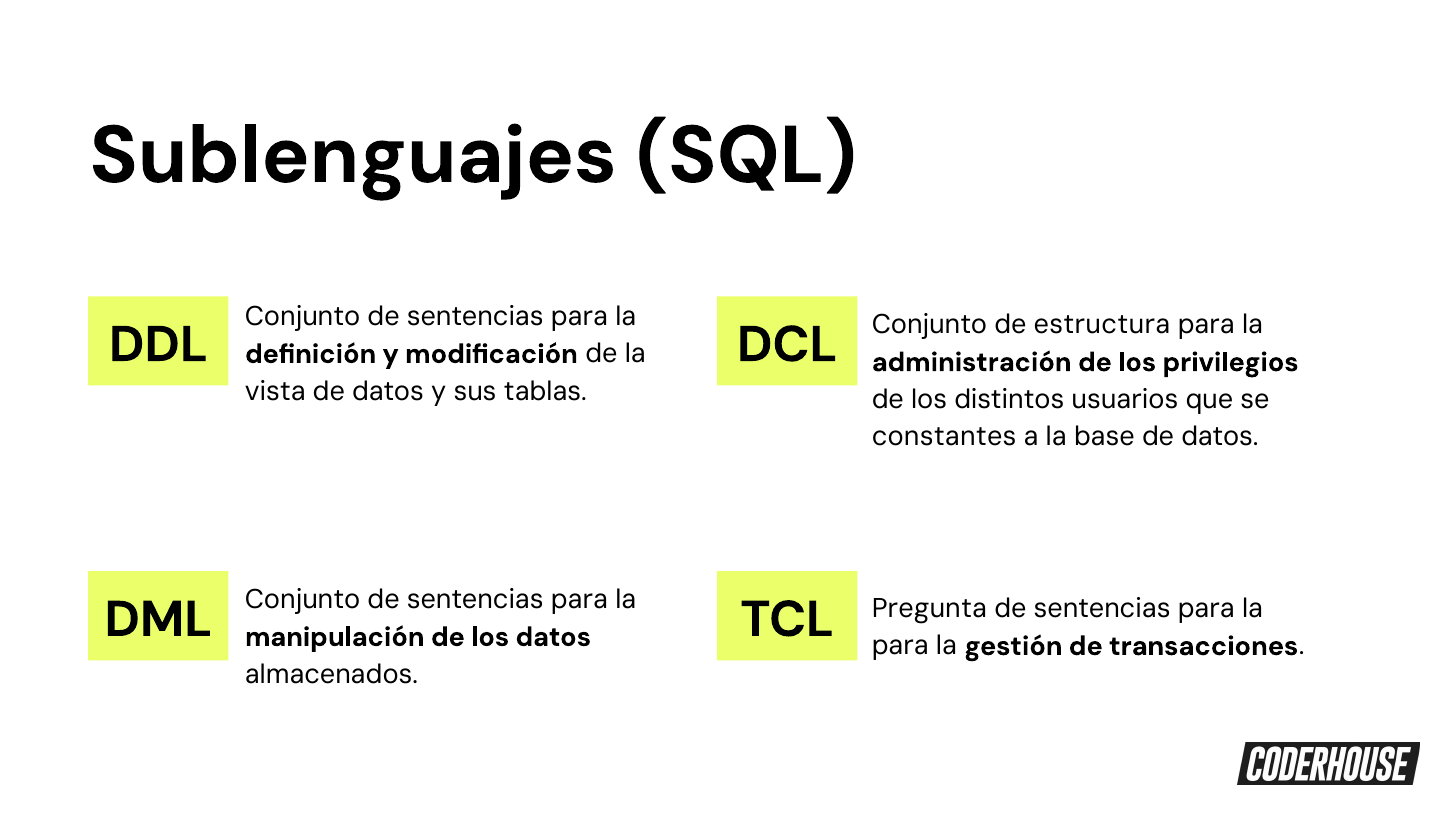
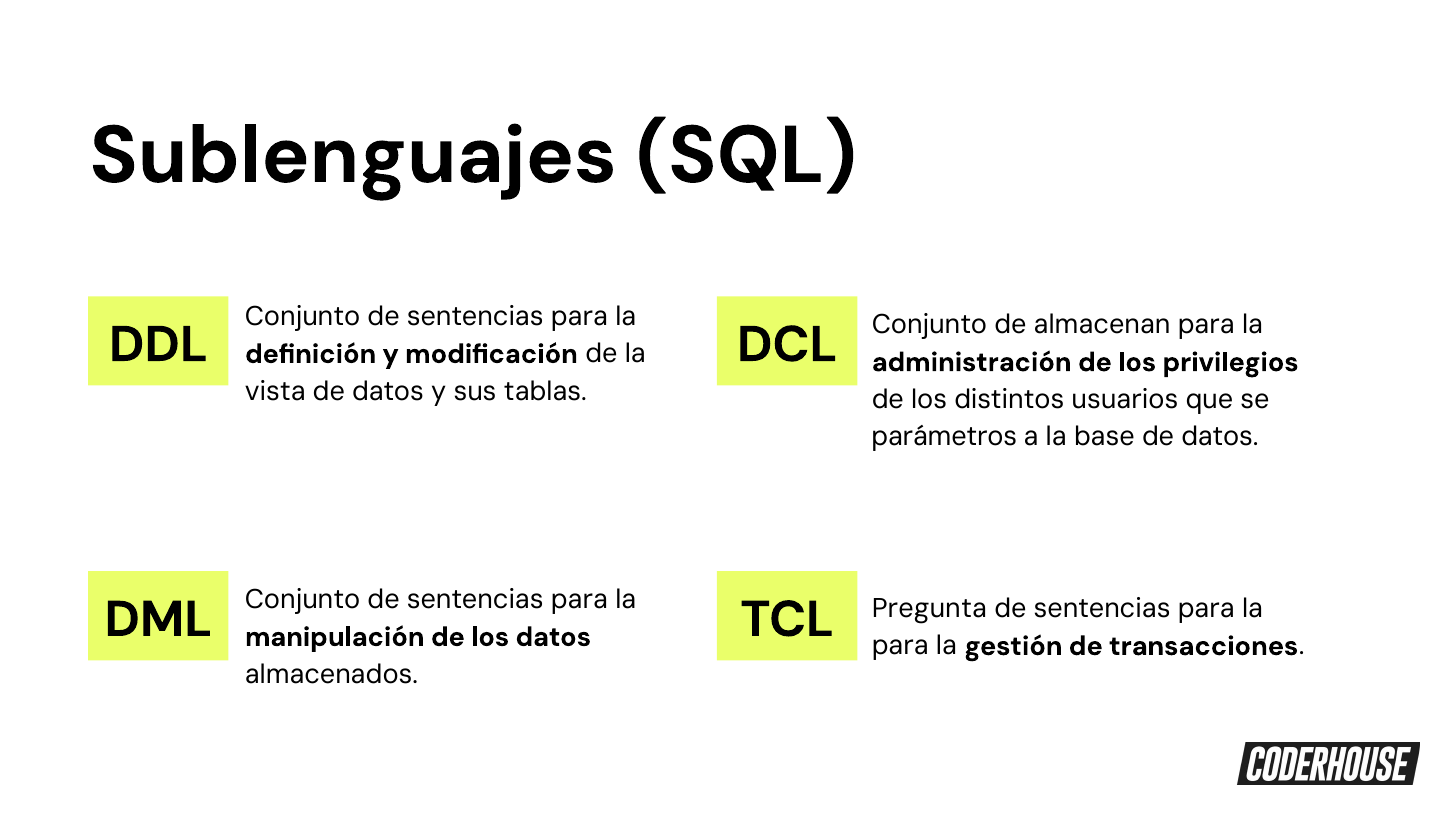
estructura: estructura -> almacenan
constantes: constantes -> parámetros
